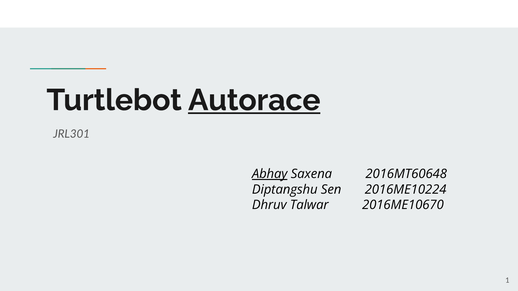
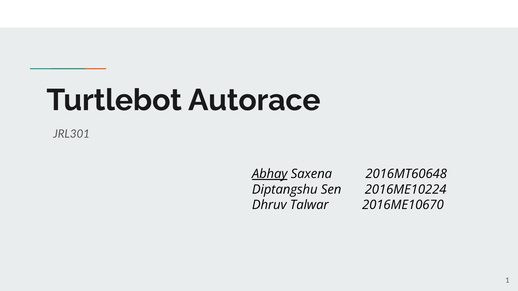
Autorace underline: present -> none
